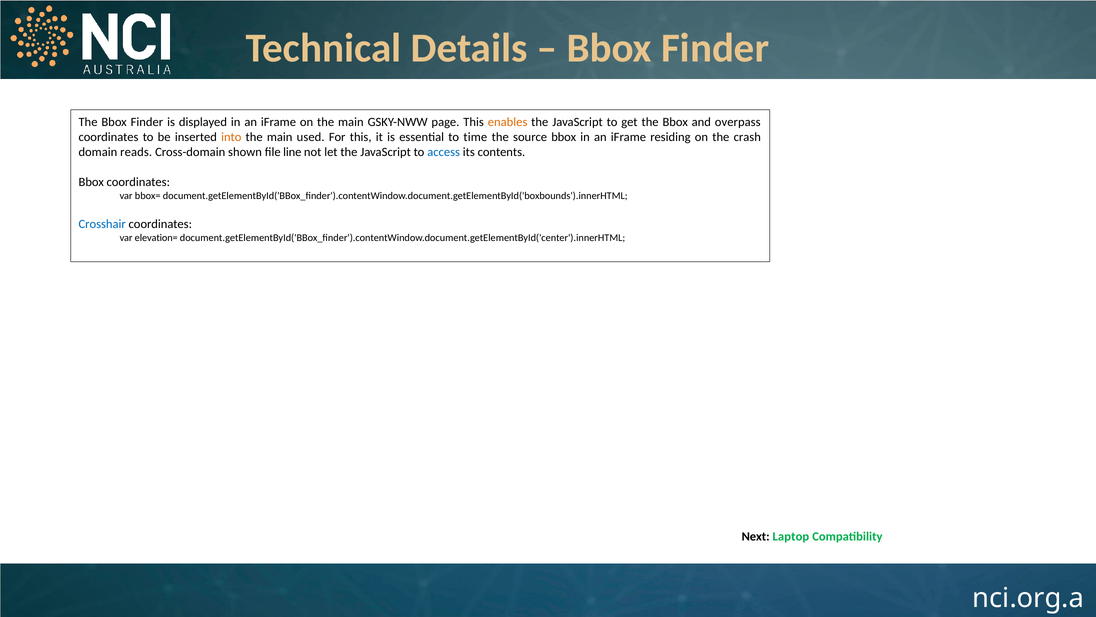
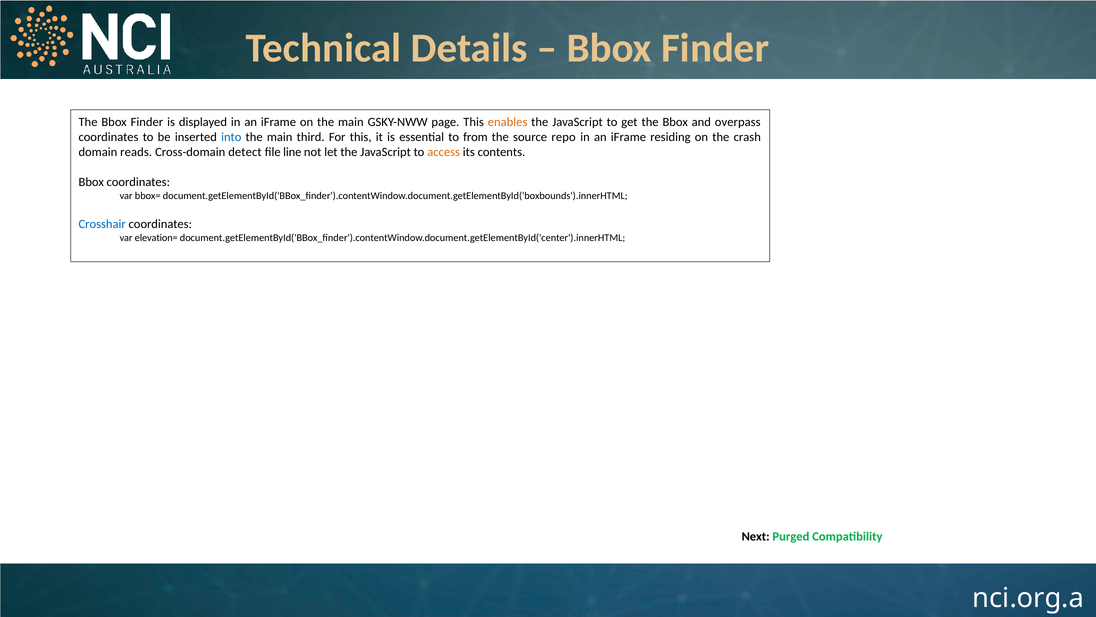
into colour: orange -> blue
used: used -> third
time: time -> from
source bbox: bbox -> repo
shown: shown -> detect
access colour: blue -> orange
Laptop: Laptop -> Purged
